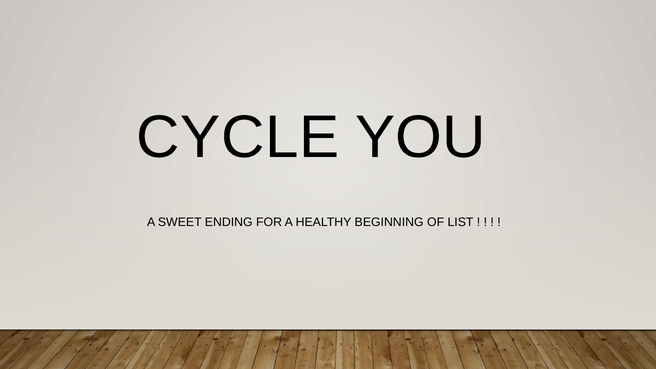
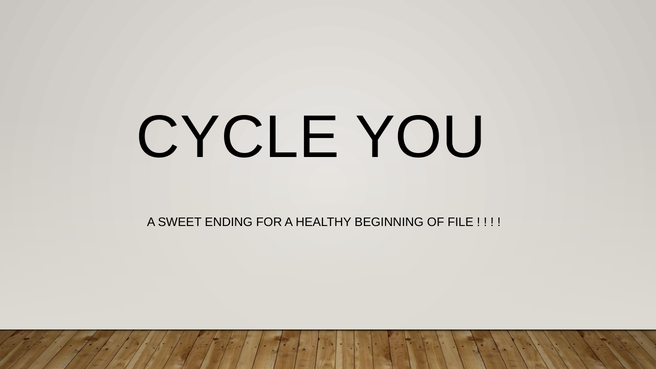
LIST: LIST -> FILE
